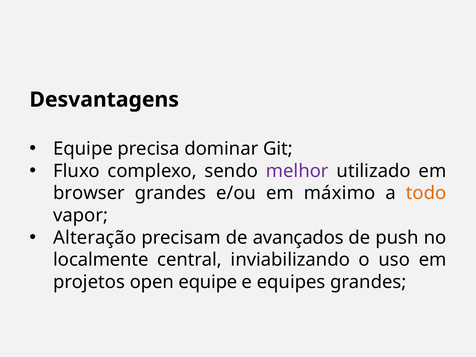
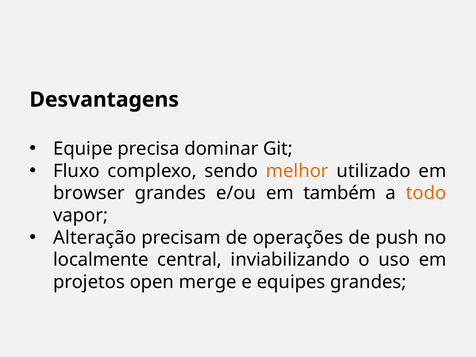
melhor colour: purple -> orange
máximo: máximo -> também
avançados: avançados -> operações
open equipe: equipe -> merge
